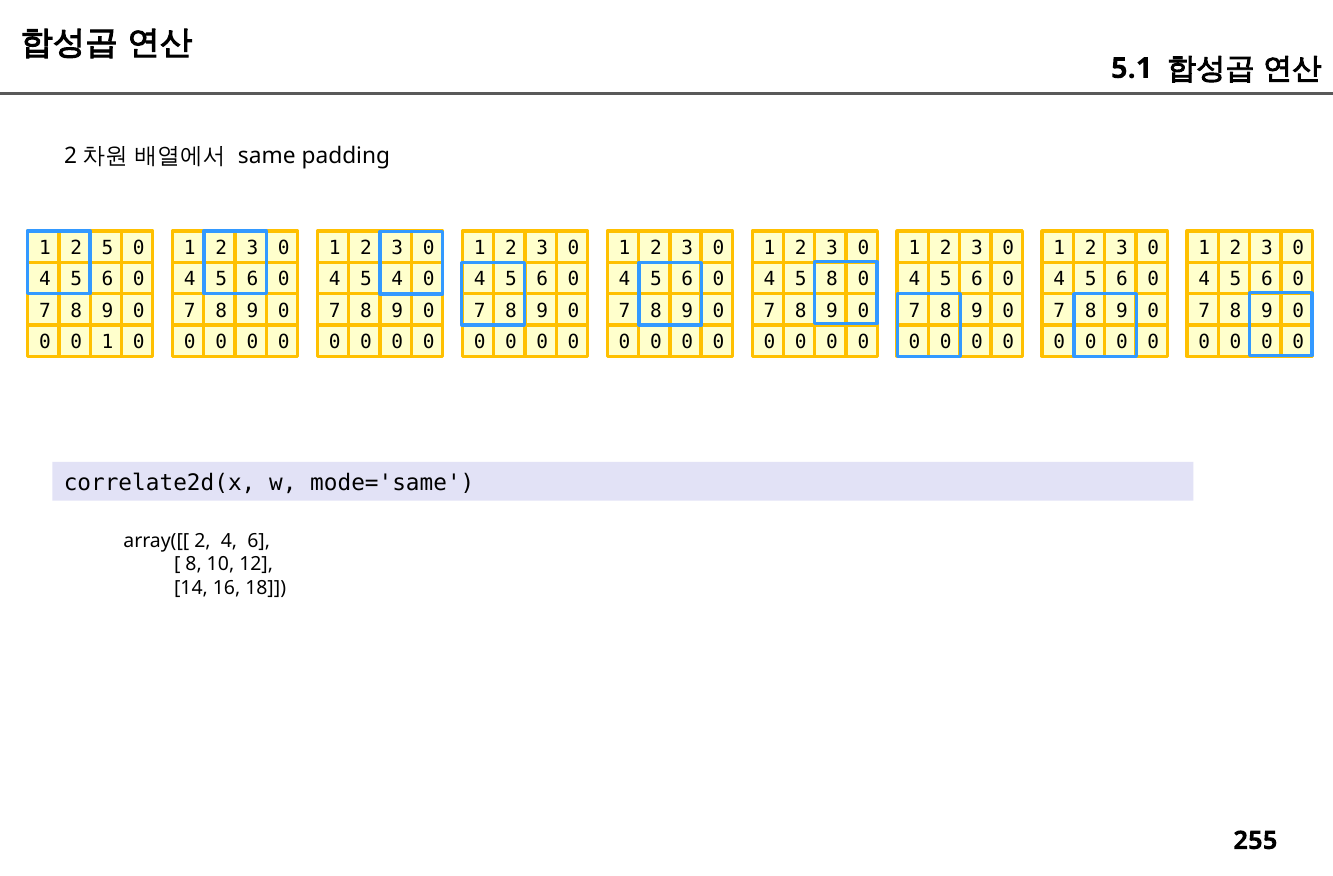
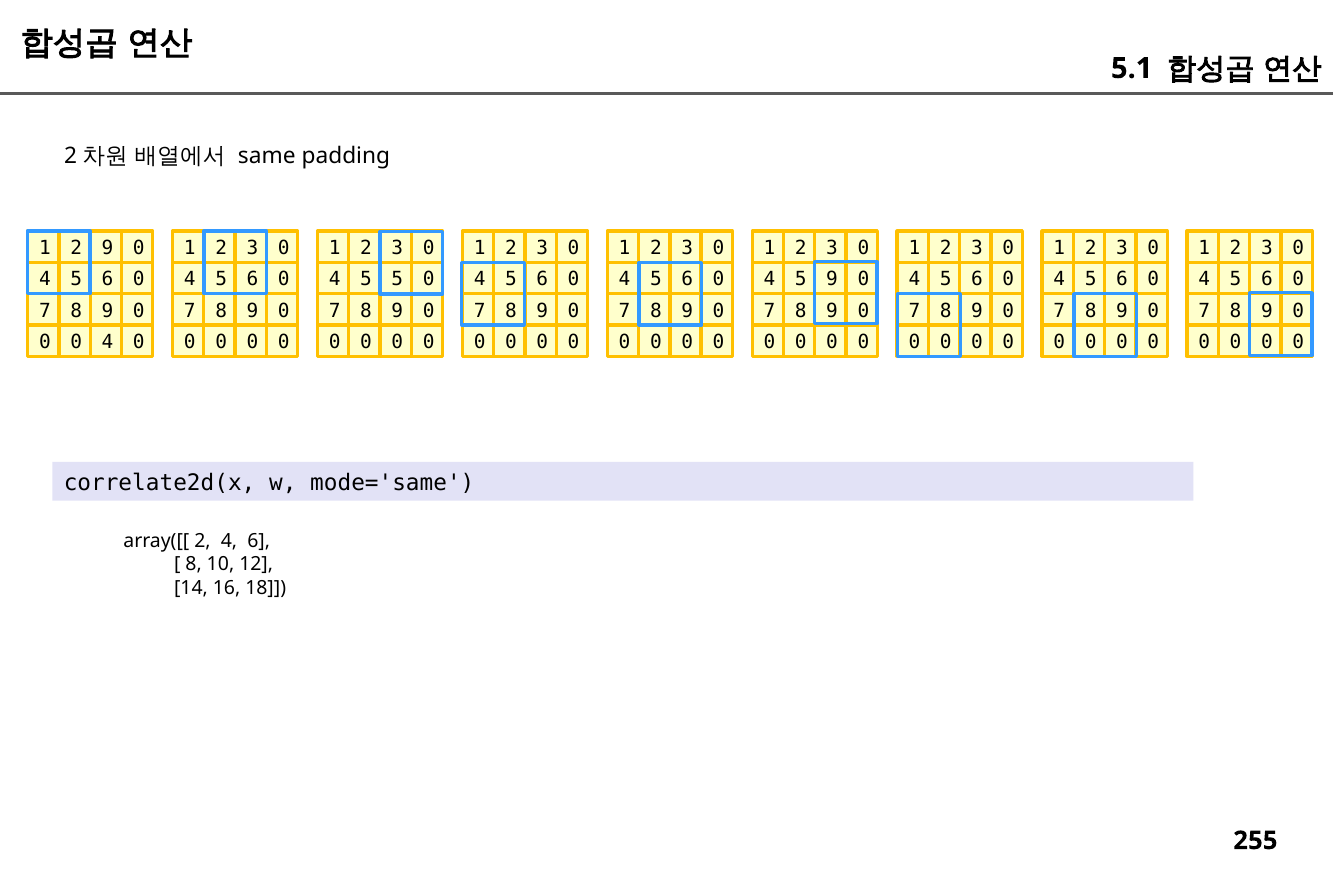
2 5: 5 -> 9
4 5 4: 4 -> 5
5 8: 8 -> 9
1 at (108, 342): 1 -> 4
